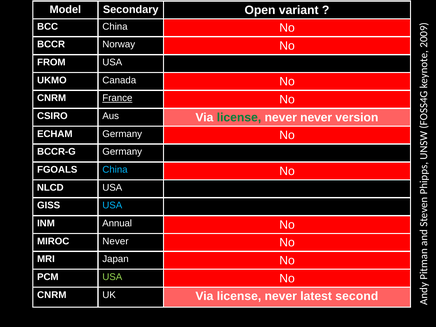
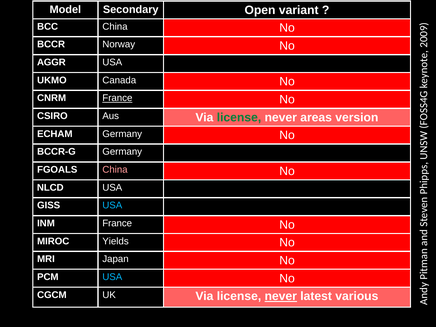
FROM: FROM -> AGGR
never never: never -> areas
China at (115, 170) colour: light blue -> pink
INM Annual: Annual -> France
MIROC Never: Never -> Yields
USA at (112, 277) colour: light green -> light blue
CNRM at (52, 295): CNRM -> CGCM
never at (281, 296) underline: none -> present
second: second -> various
